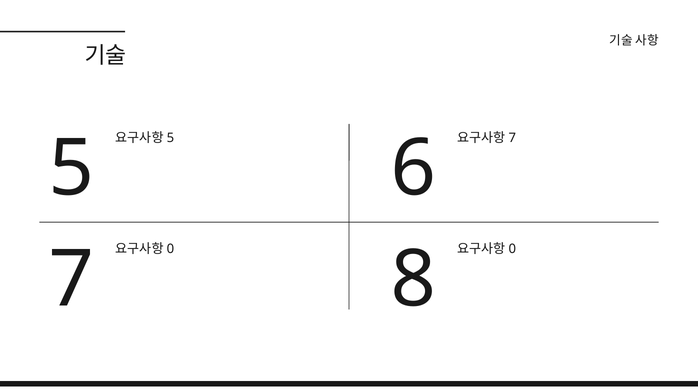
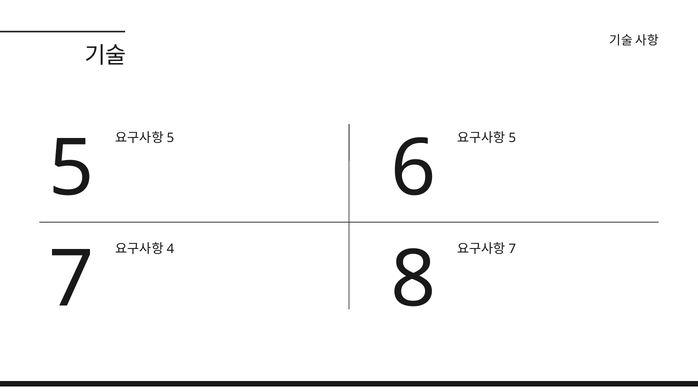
7 at (512, 138): 7 -> 5
0 at (170, 249): 0 -> 4
0 at (512, 249): 0 -> 7
